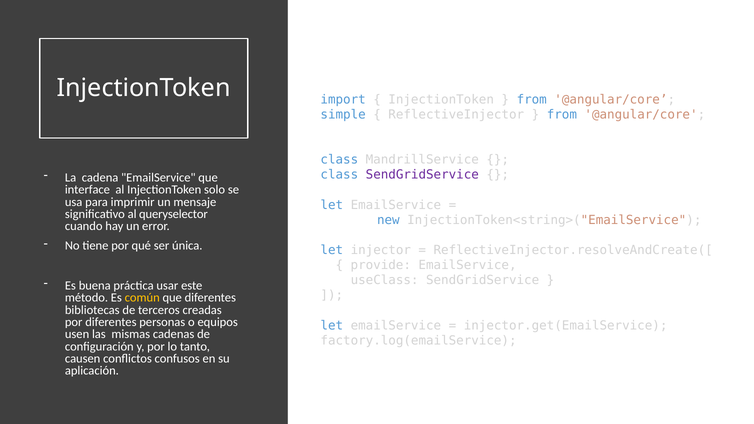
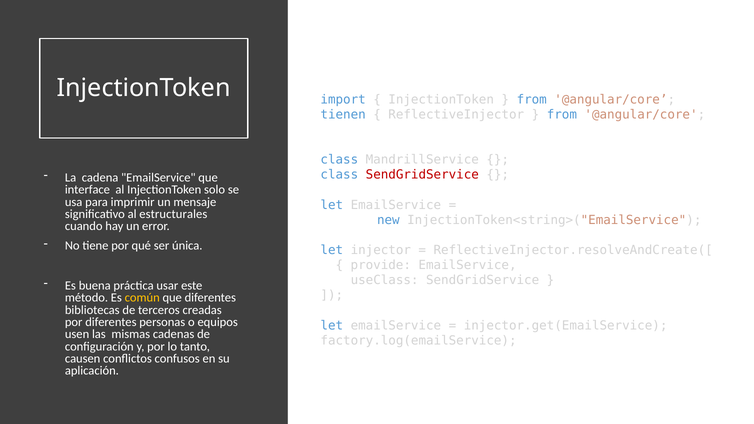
simple: simple -> tienen
SendGridService at (422, 175) colour: purple -> red
queryselector: queryselector -> estructurales
